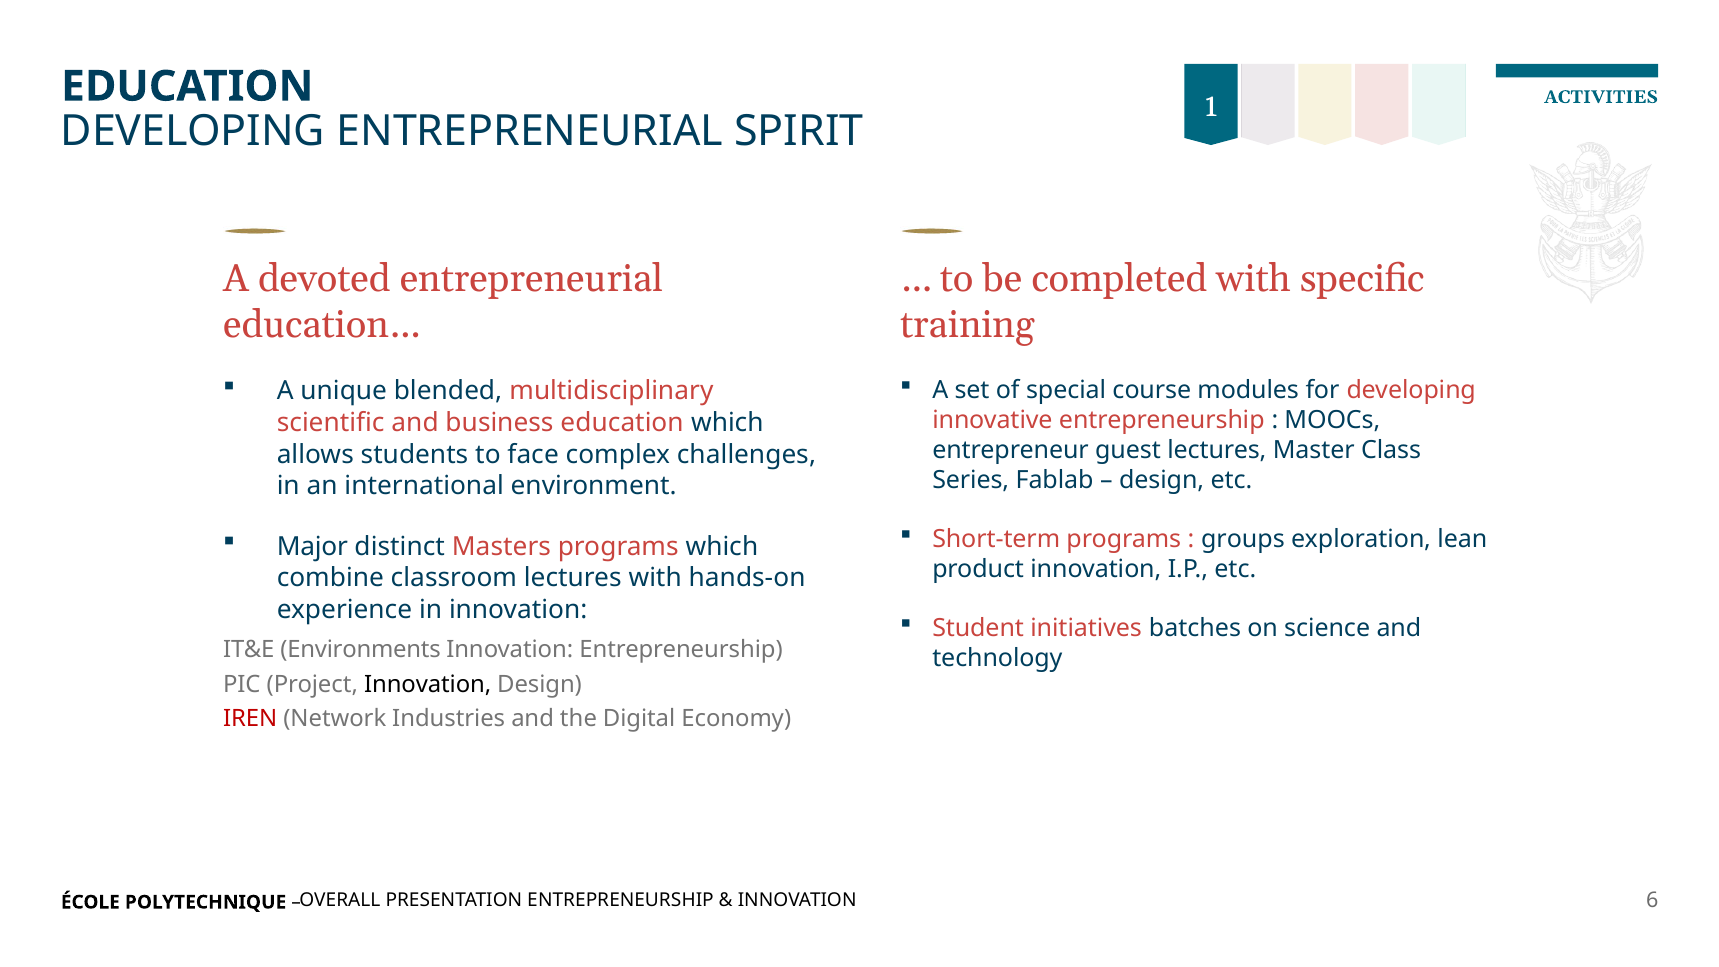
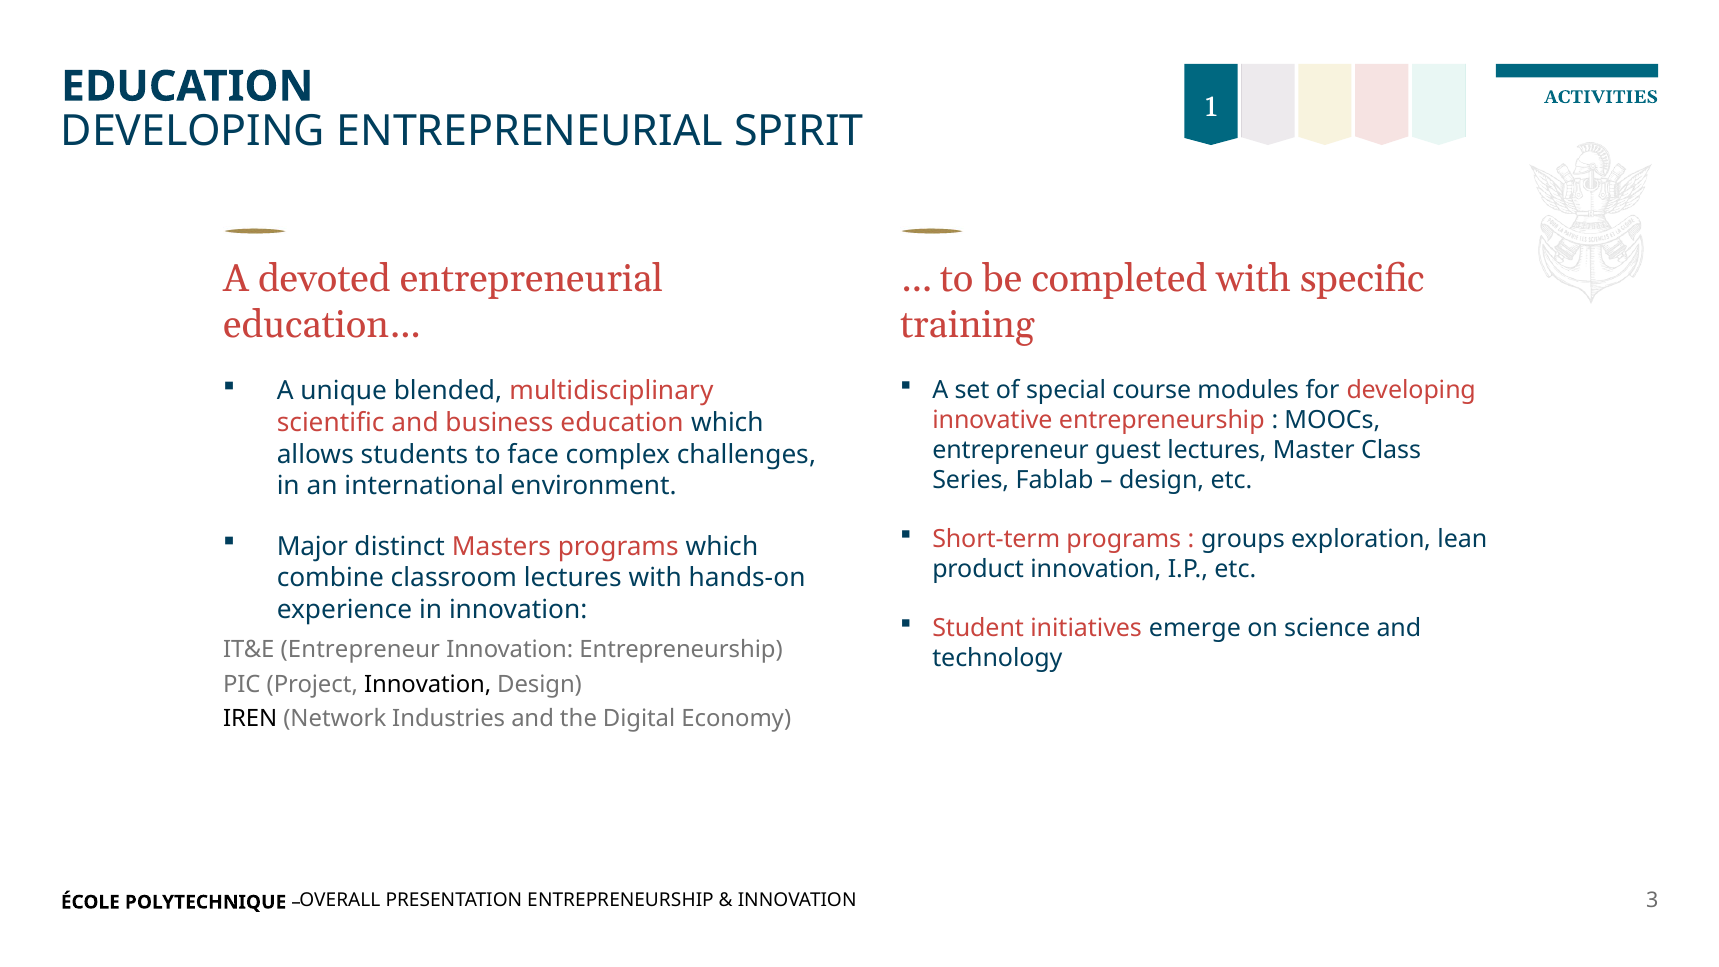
batches: batches -> emerge
IT&E Environments: Environments -> Entrepreneur
IREN colour: red -> black
6: 6 -> 3
